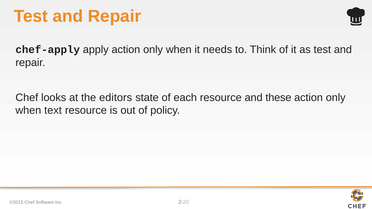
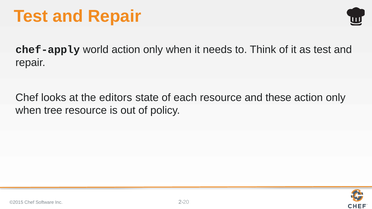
apply: apply -> world
text: text -> tree
